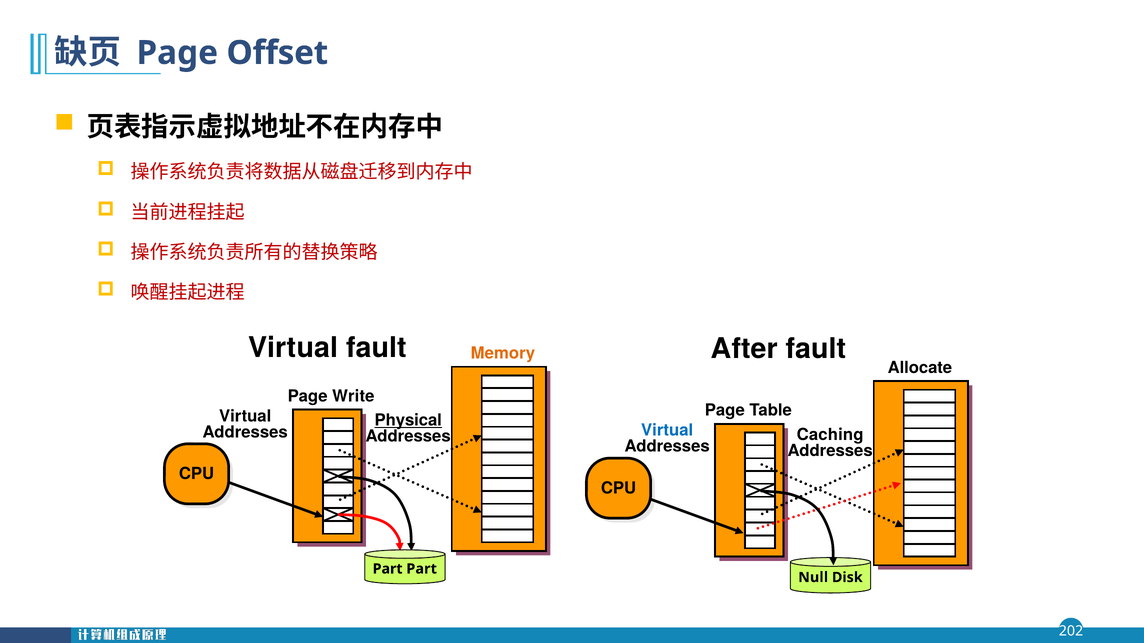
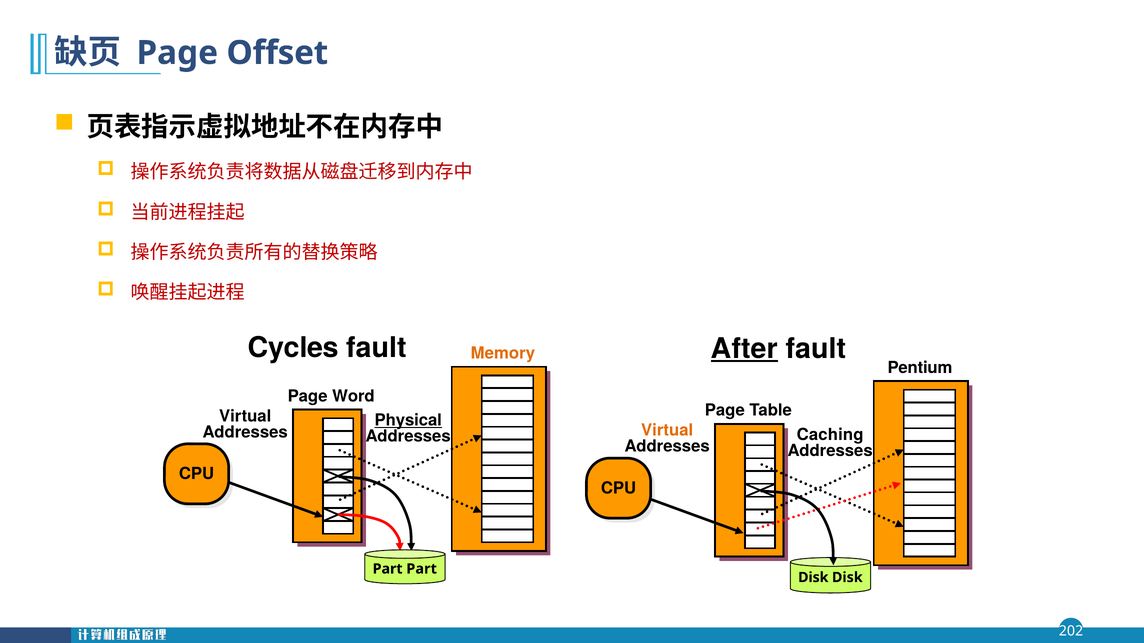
Virtual at (293, 348): Virtual -> Cycles
After underline: none -> present
Allocate: Allocate -> Pentium
Write: Write -> Word
Virtual at (667, 431) colour: blue -> orange
Null at (813, 578): Null -> Disk
